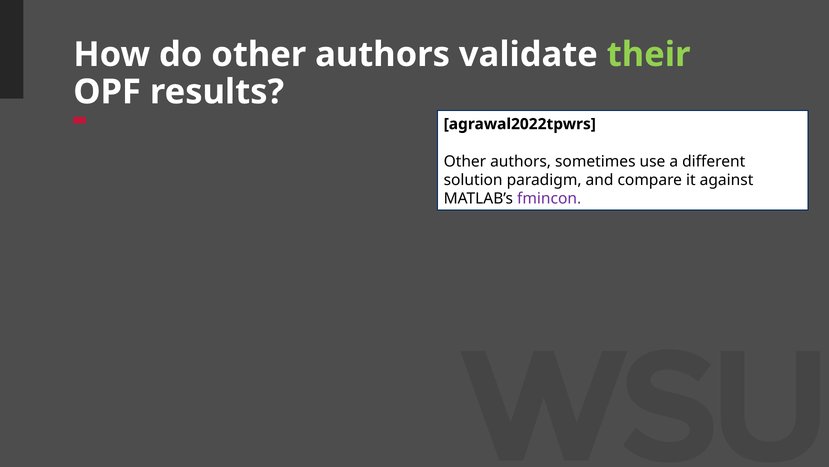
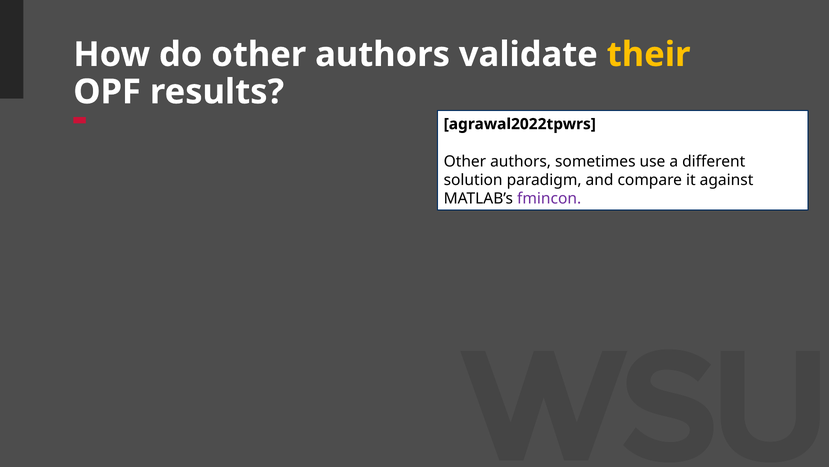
their colour: light green -> yellow
